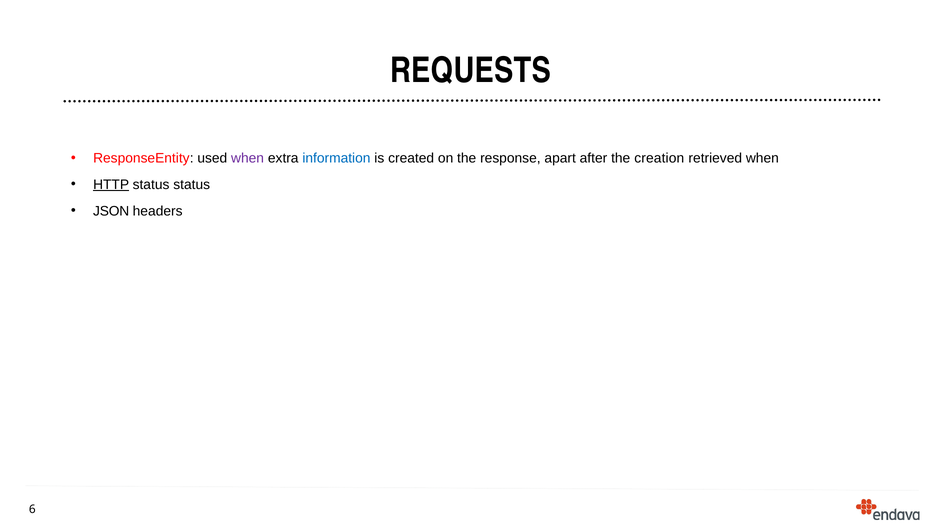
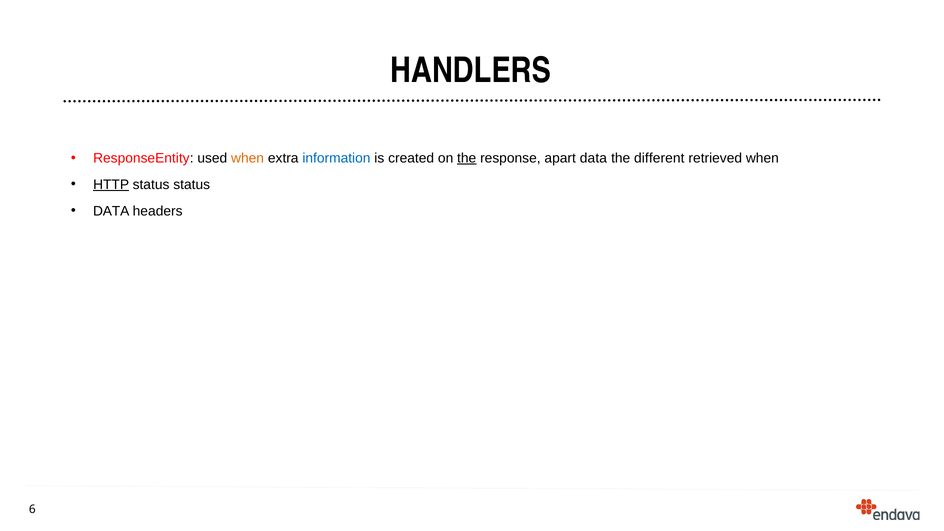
REQUESTS: REQUESTS -> HANDLERS
when at (248, 158) colour: purple -> orange
the at (467, 158) underline: none -> present
apart after: after -> data
creation: creation -> different
JSON at (111, 211): JSON -> DATA
